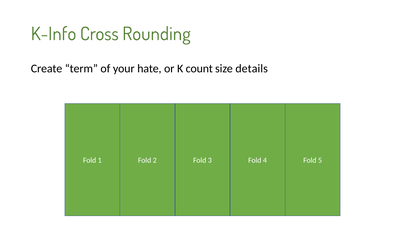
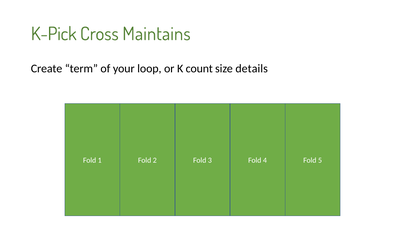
K-Info: K-Info -> K-Pick
Rounding: Rounding -> Maintains
hate: hate -> loop
